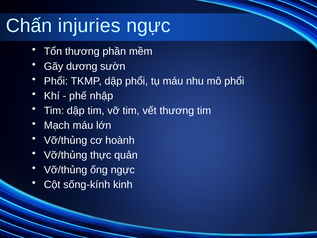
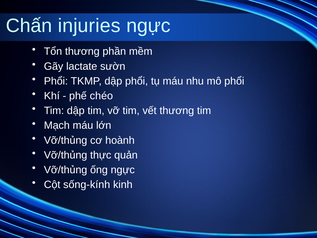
dương: dương -> lactate
nhập: nhập -> chéo
